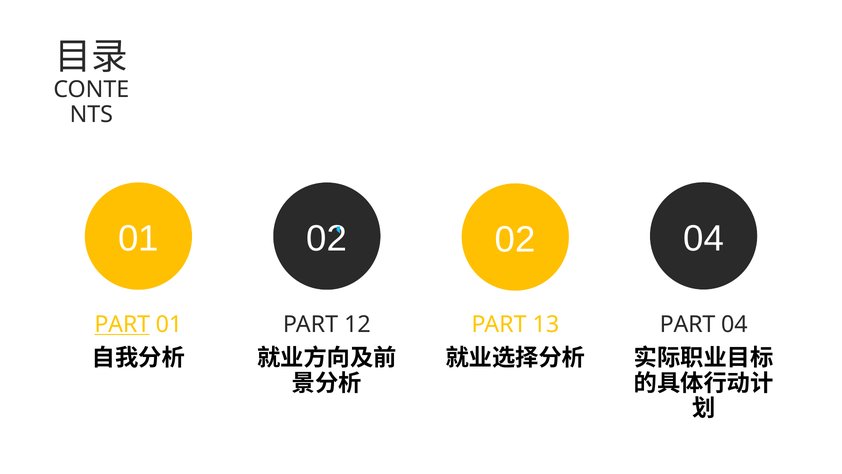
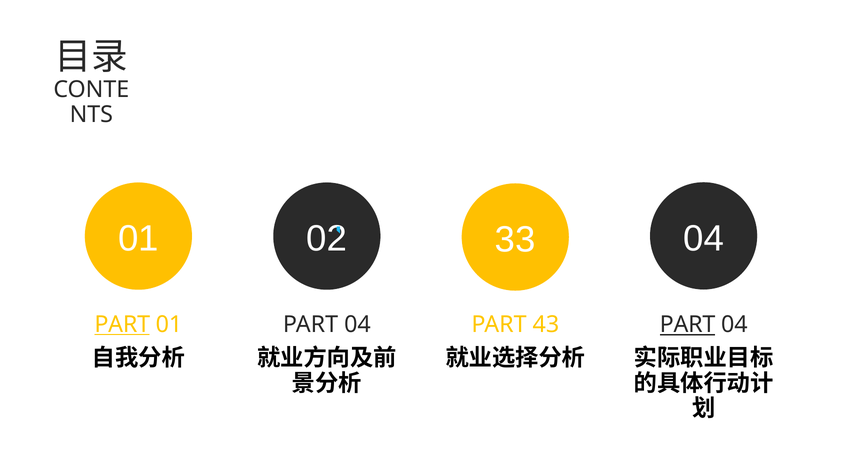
02 02: 02 -> 33
12 at (357, 324): 12 -> 04
13: 13 -> 43
PART at (688, 324) underline: none -> present
